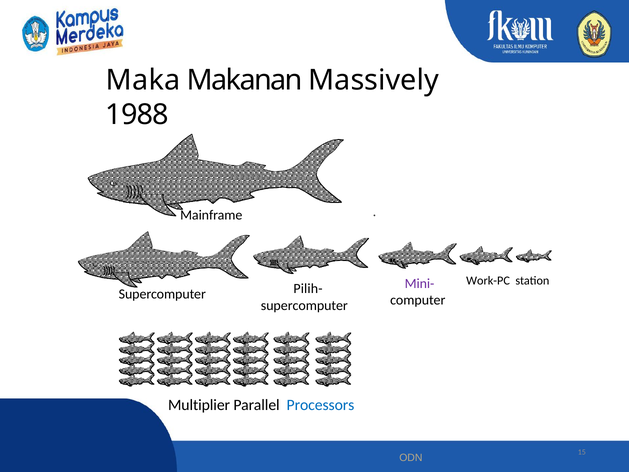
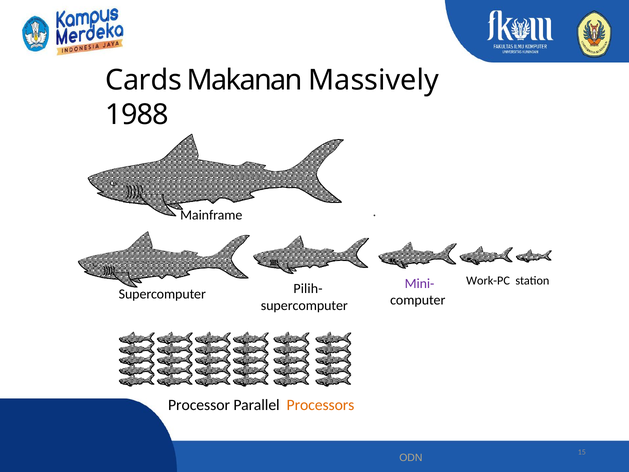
Maka: Maka -> Cards
Multiplier: Multiplier -> Processor
Processors colour: blue -> orange
